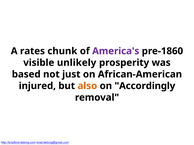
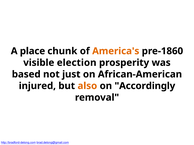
rates: rates -> place
America's colour: purple -> orange
unlikely: unlikely -> election
